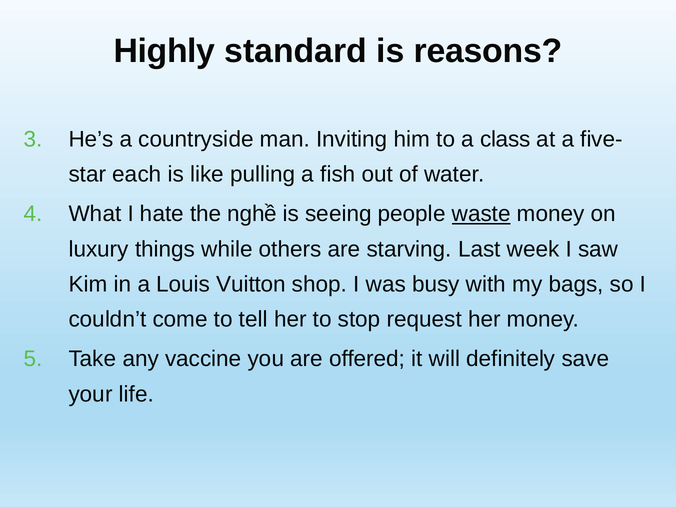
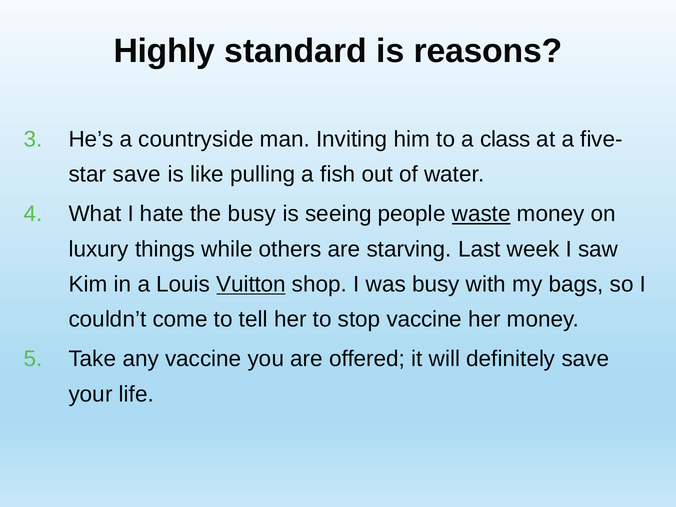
each at (137, 174): each -> save
the nghề: nghề -> busy
Vuitton underline: none -> present
stop request: request -> vaccine
